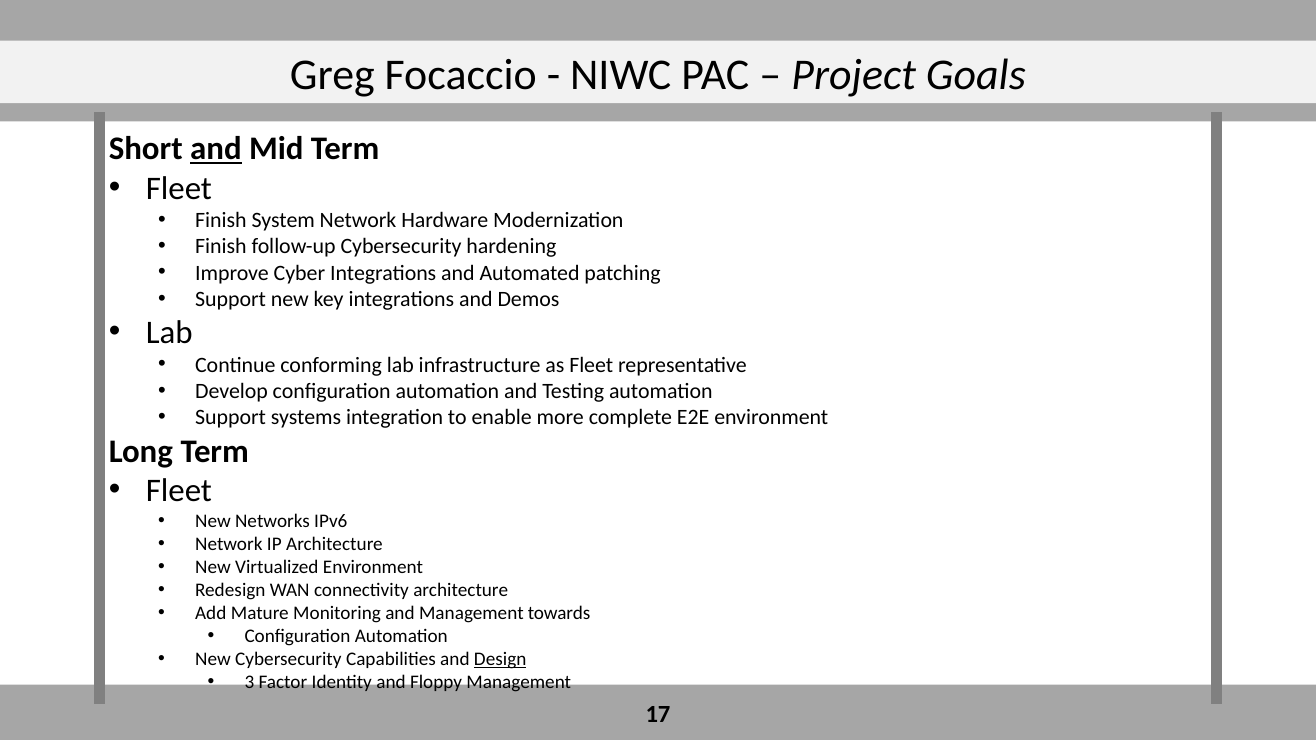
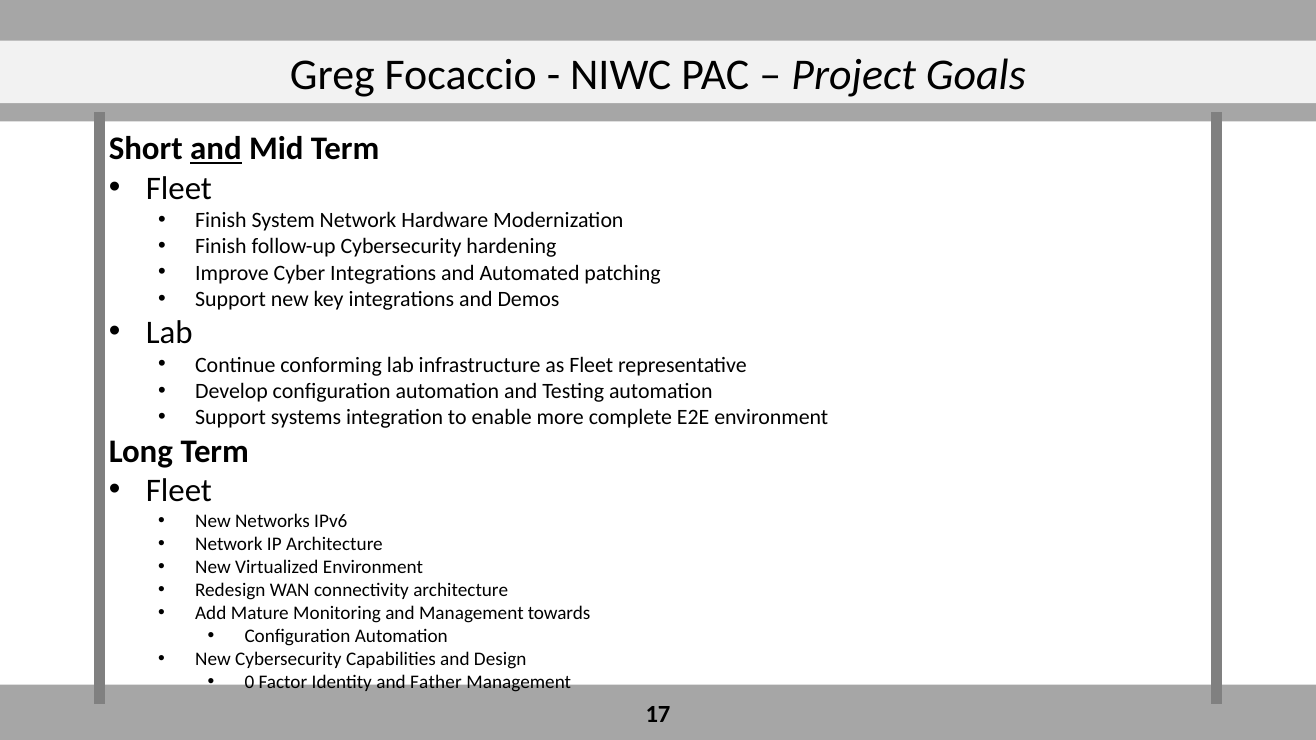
Design underline: present -> none
3: 3 -> 0
Floppy: Floppy -> Father
